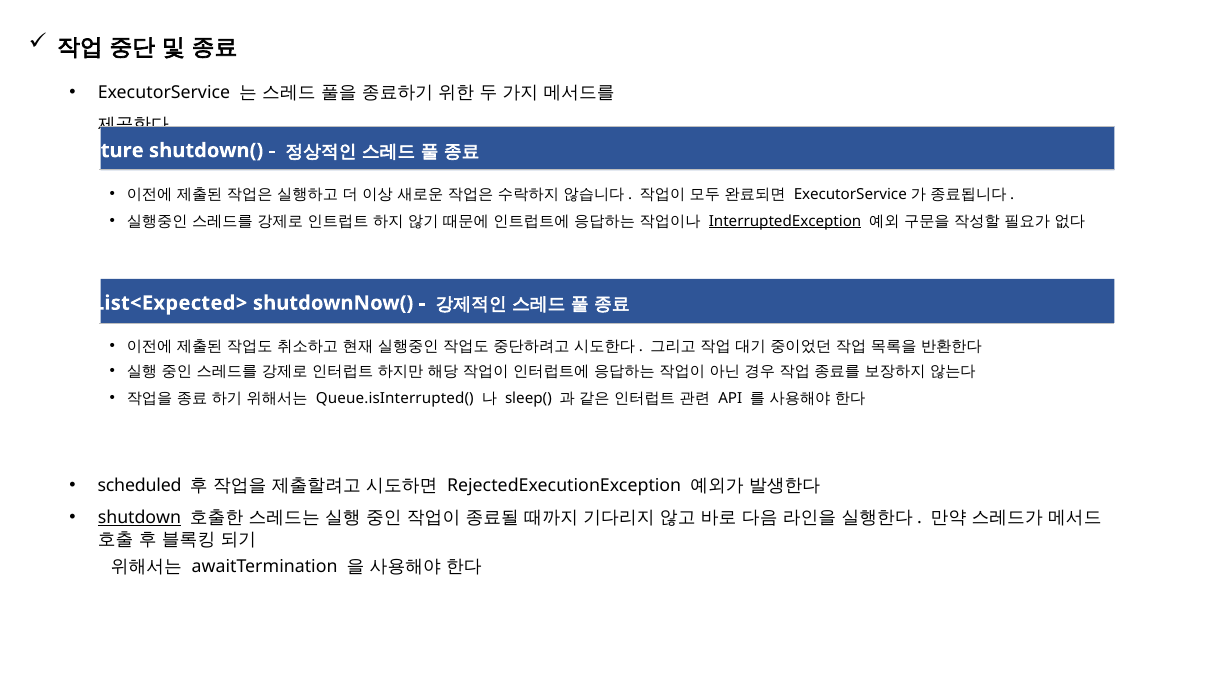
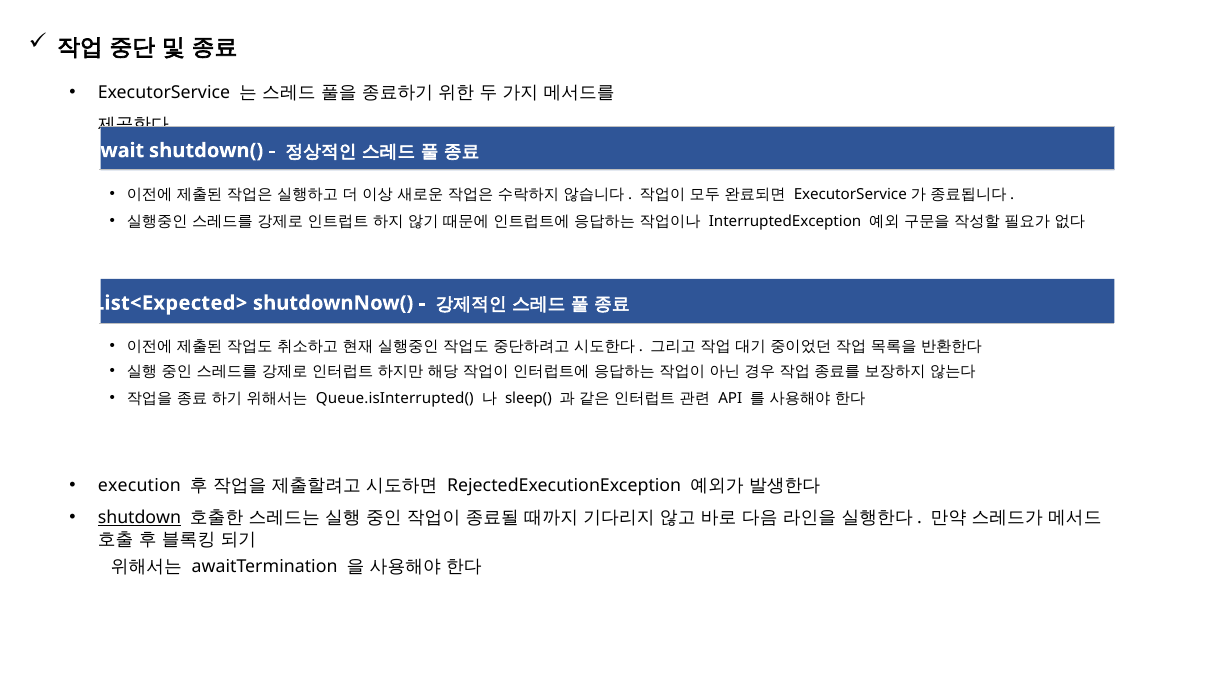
ture: ture -> wait
InterruptedException underline: present -> none
scheduled: scheduled -> execution
